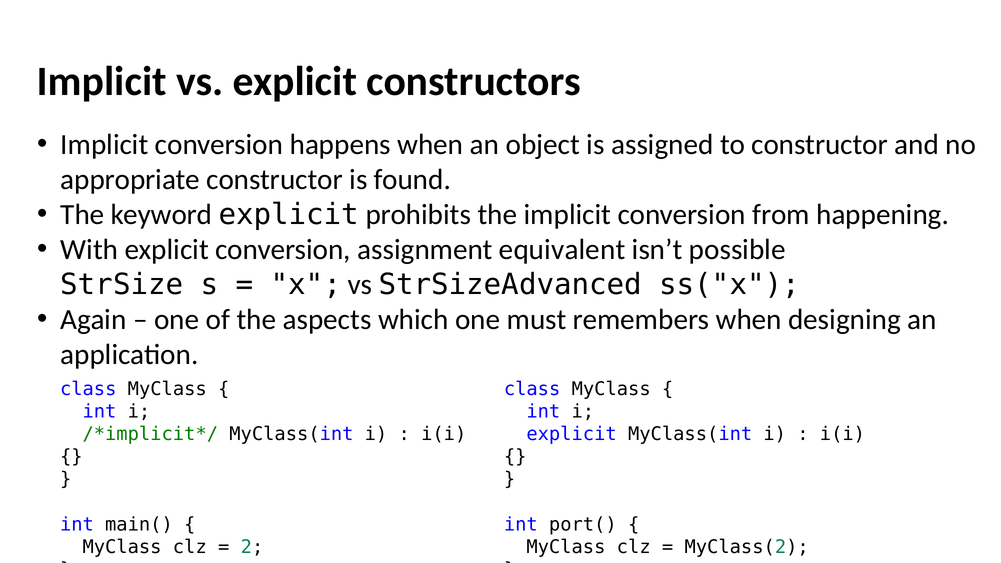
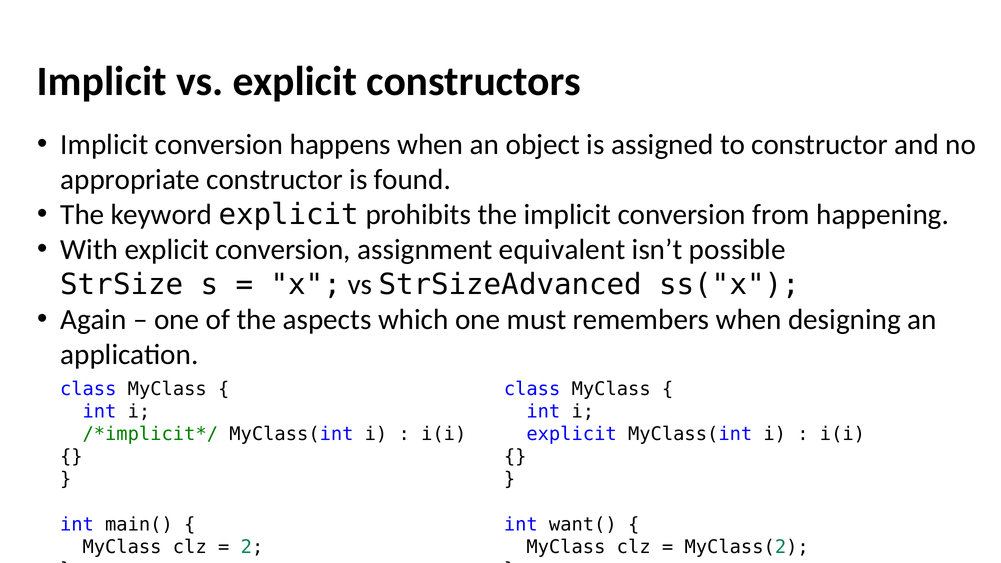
port(: port( -> want(
